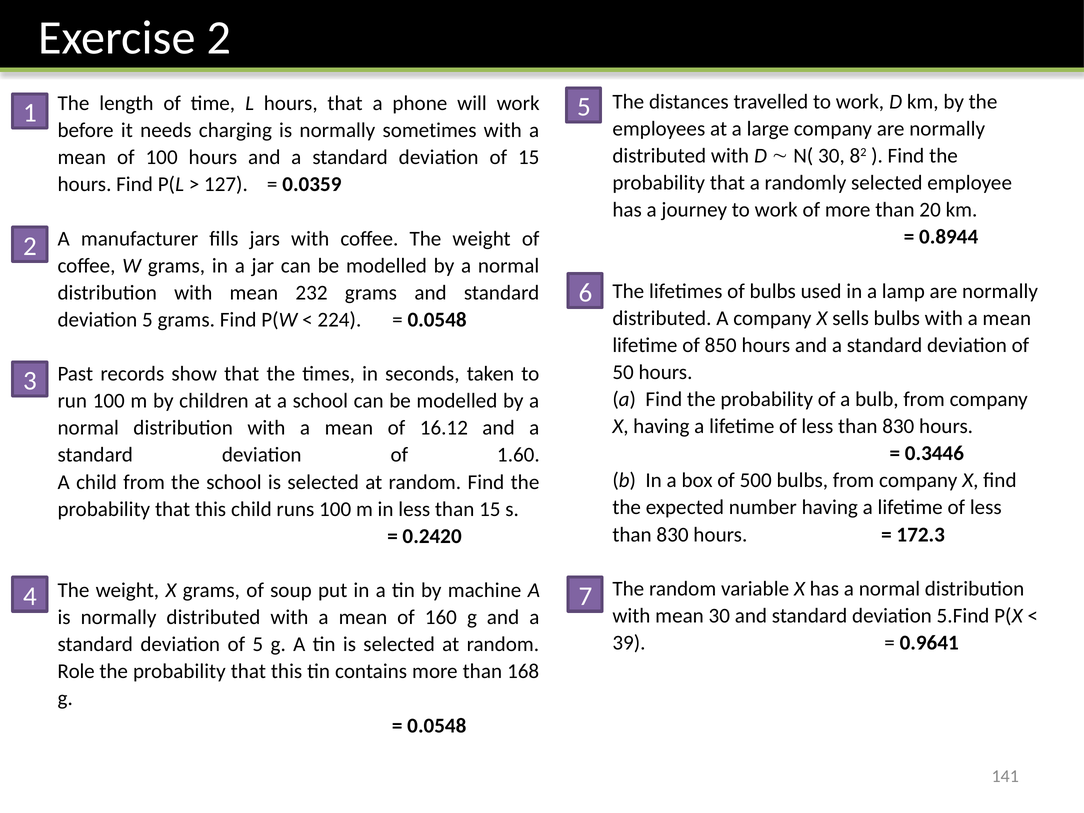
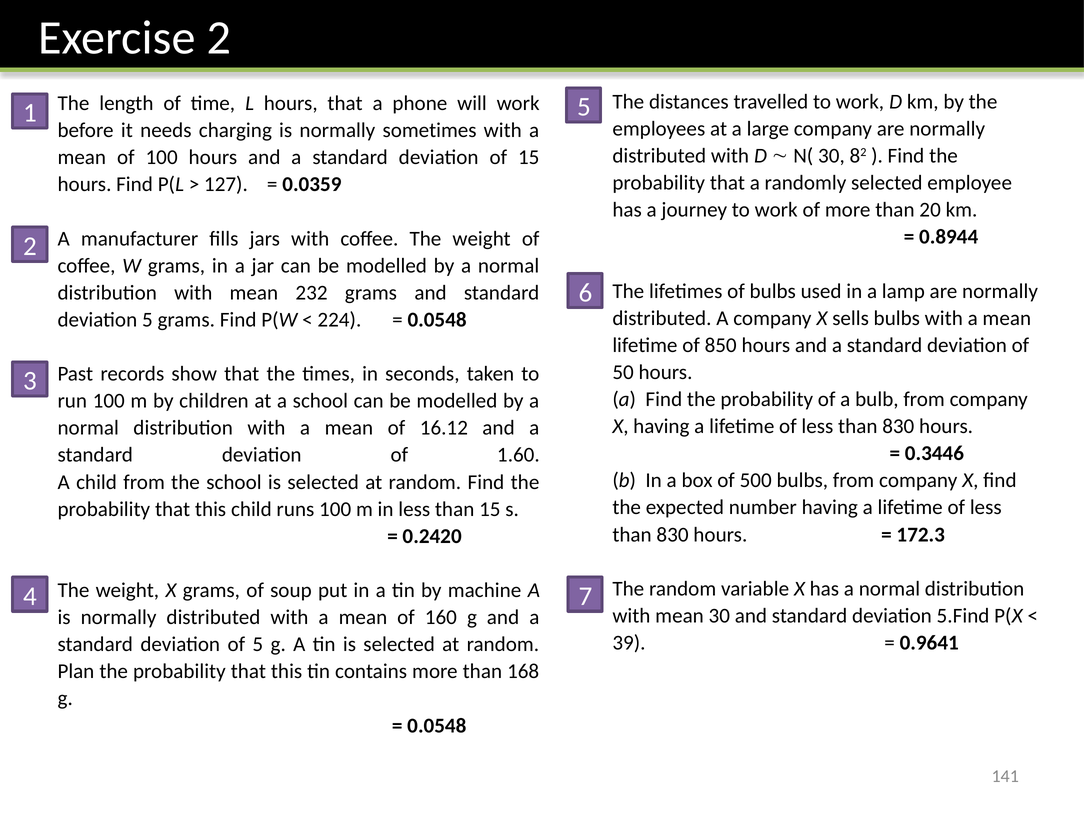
Role: Role -> Plan
